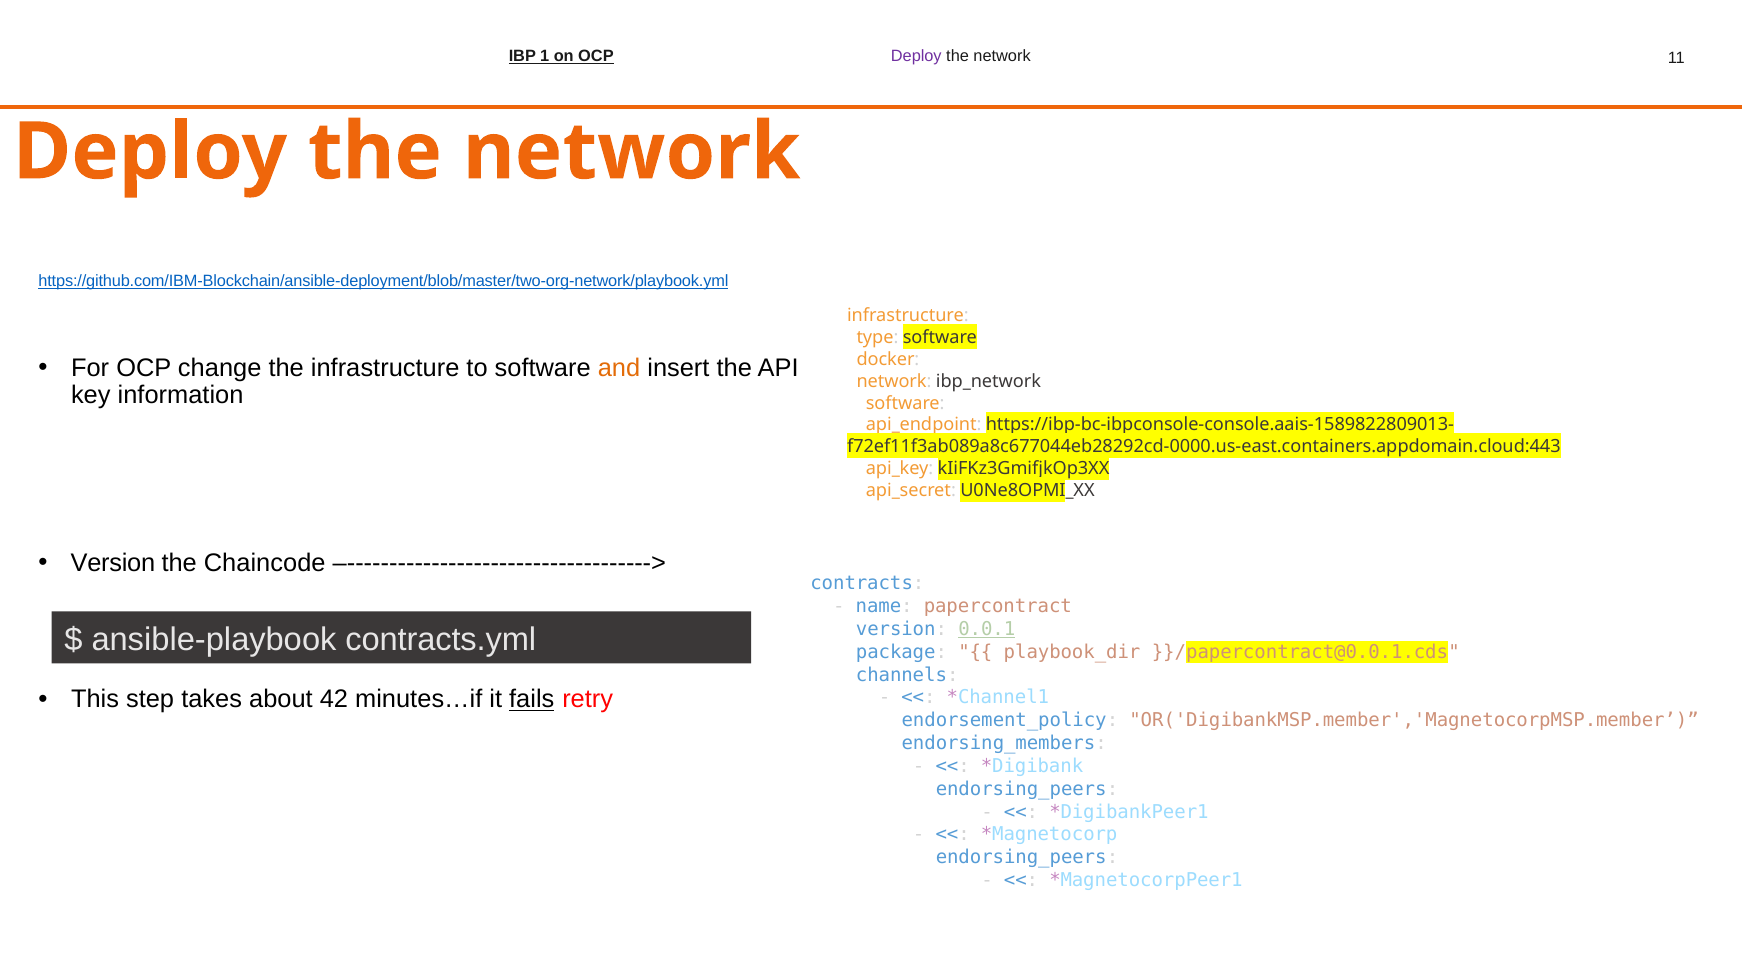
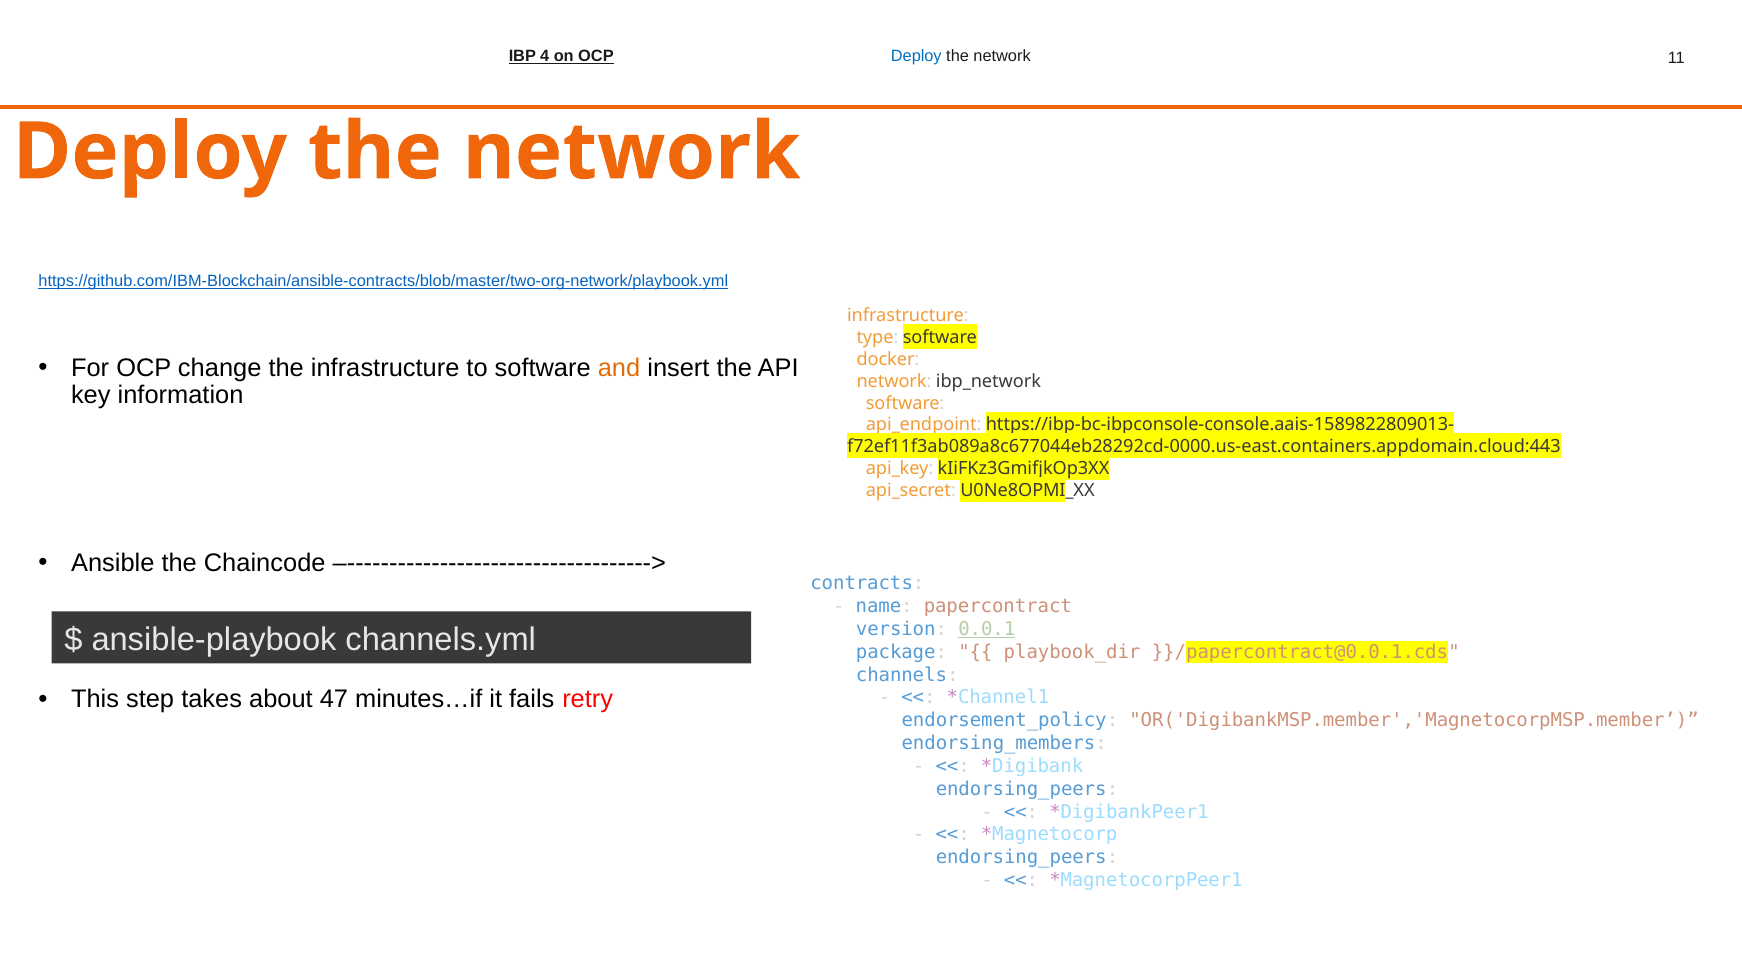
1: 1 -> 4
Deploy at (916, 57) colour: purple -> blue
https://github.com/IBM-Blockchain/ansible-deployment/blob/master/two-org-network/playbook.yml: https://github.com/IBM-Blockchain/ansible-deployment/blob/master/two-org-network/playbook.yml -> https://github.com/IBM-Blockchain/ansible-contracts/blob/master/two-org-network/playbook.yml
Version at (113, 563): Version -> Ansible
contracts.yml: contracts.yml -> channels.yml
42: 42 -> 47
fails underline: present -> none
